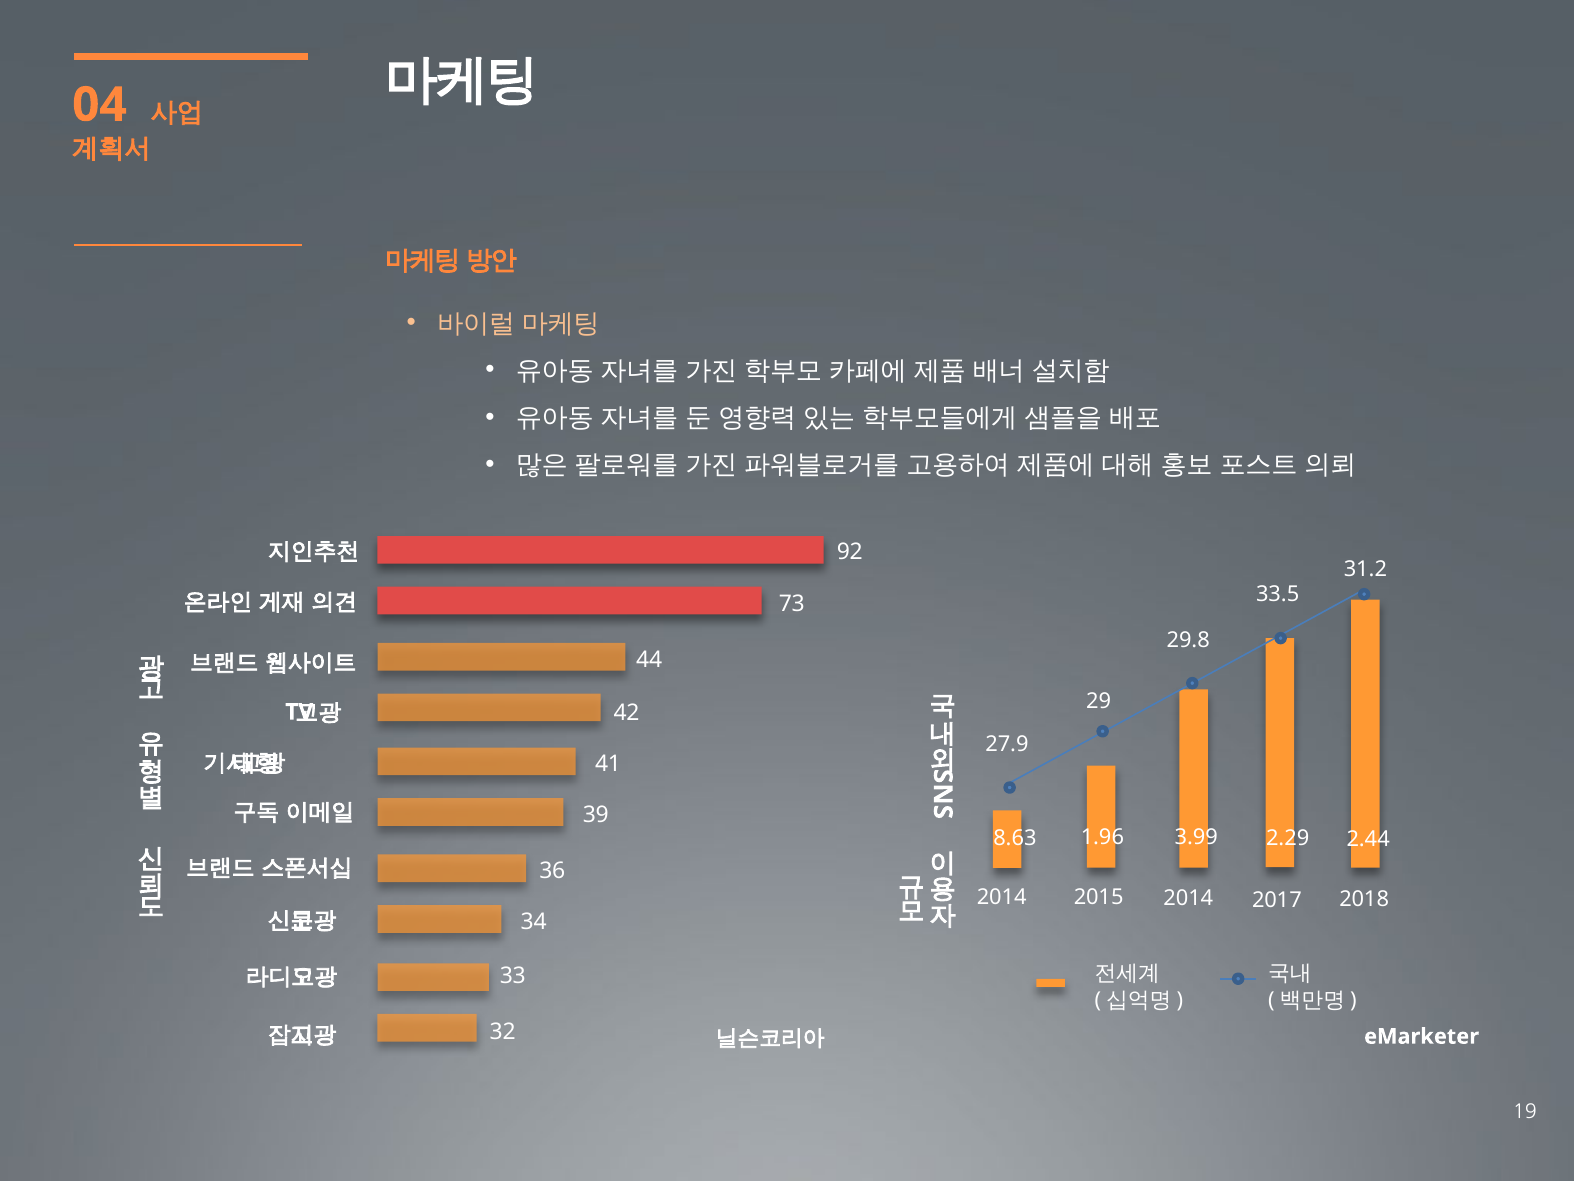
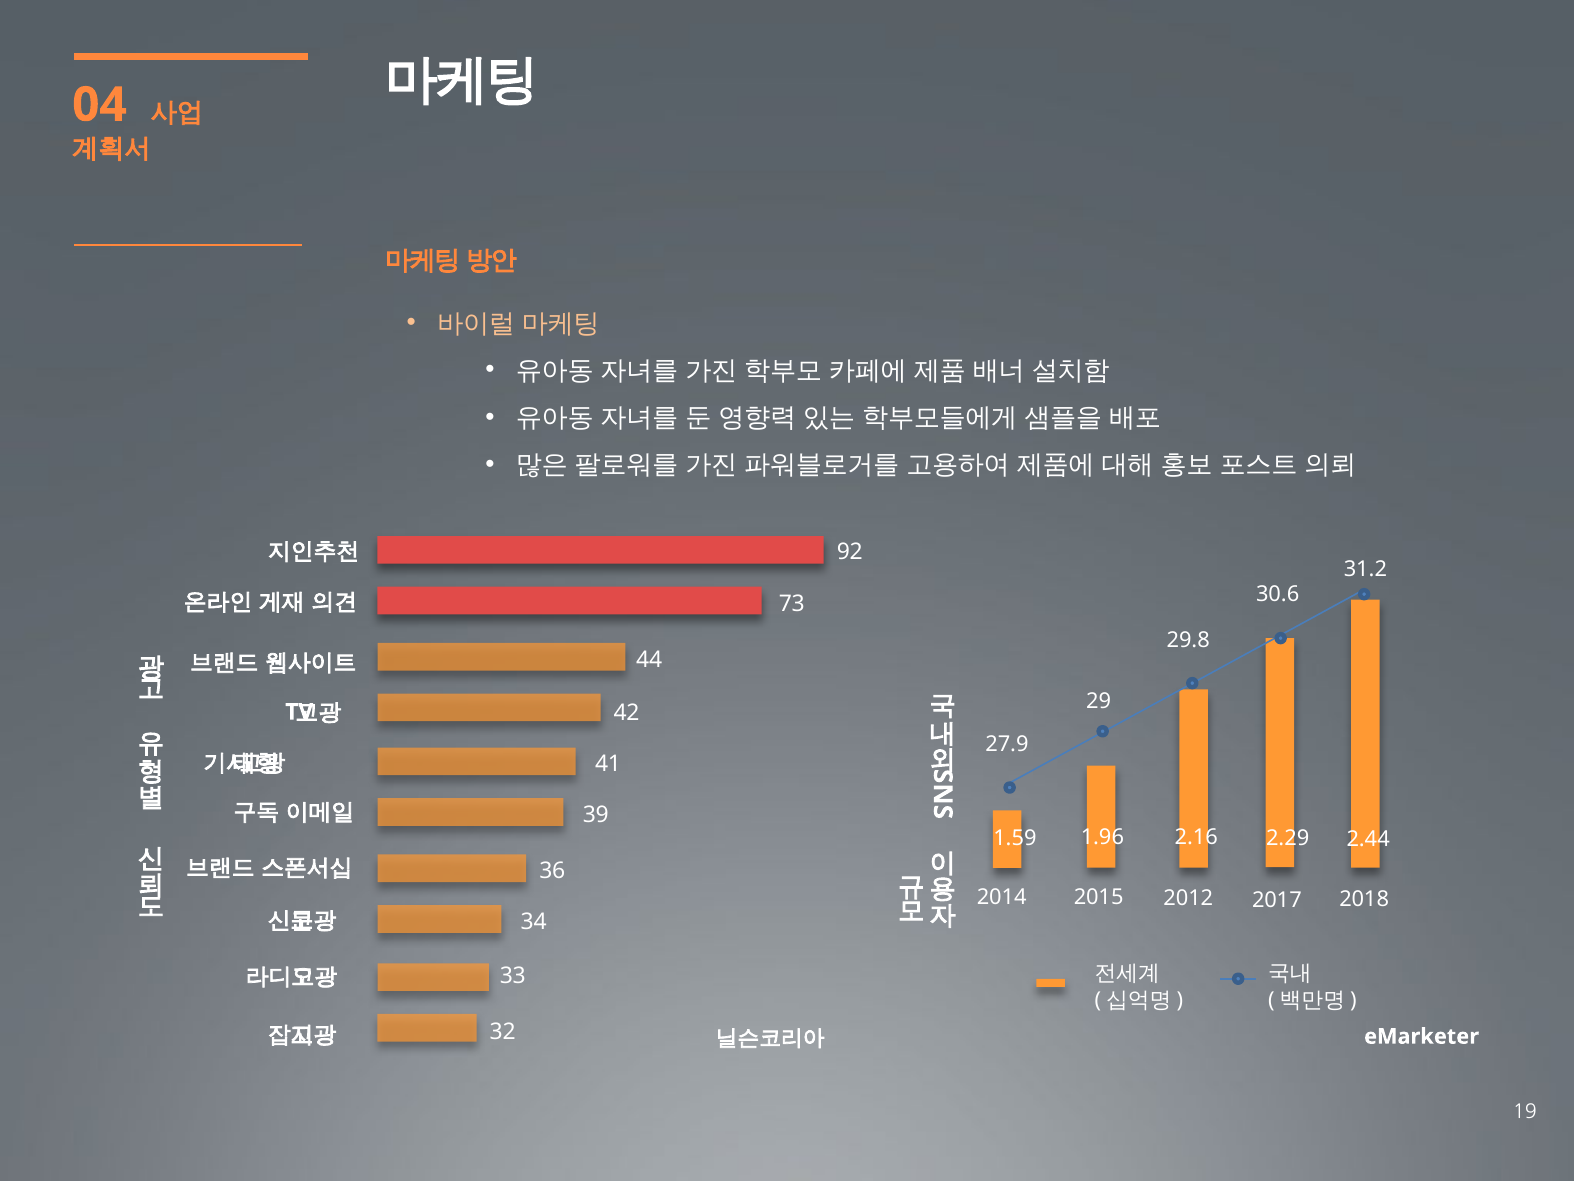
33.5: 33.5 -> 30.6
8.63: 8.63 -> 1.59
3.99: 3.99 -> 2.16
2015 2014: 2014 -> 2012
